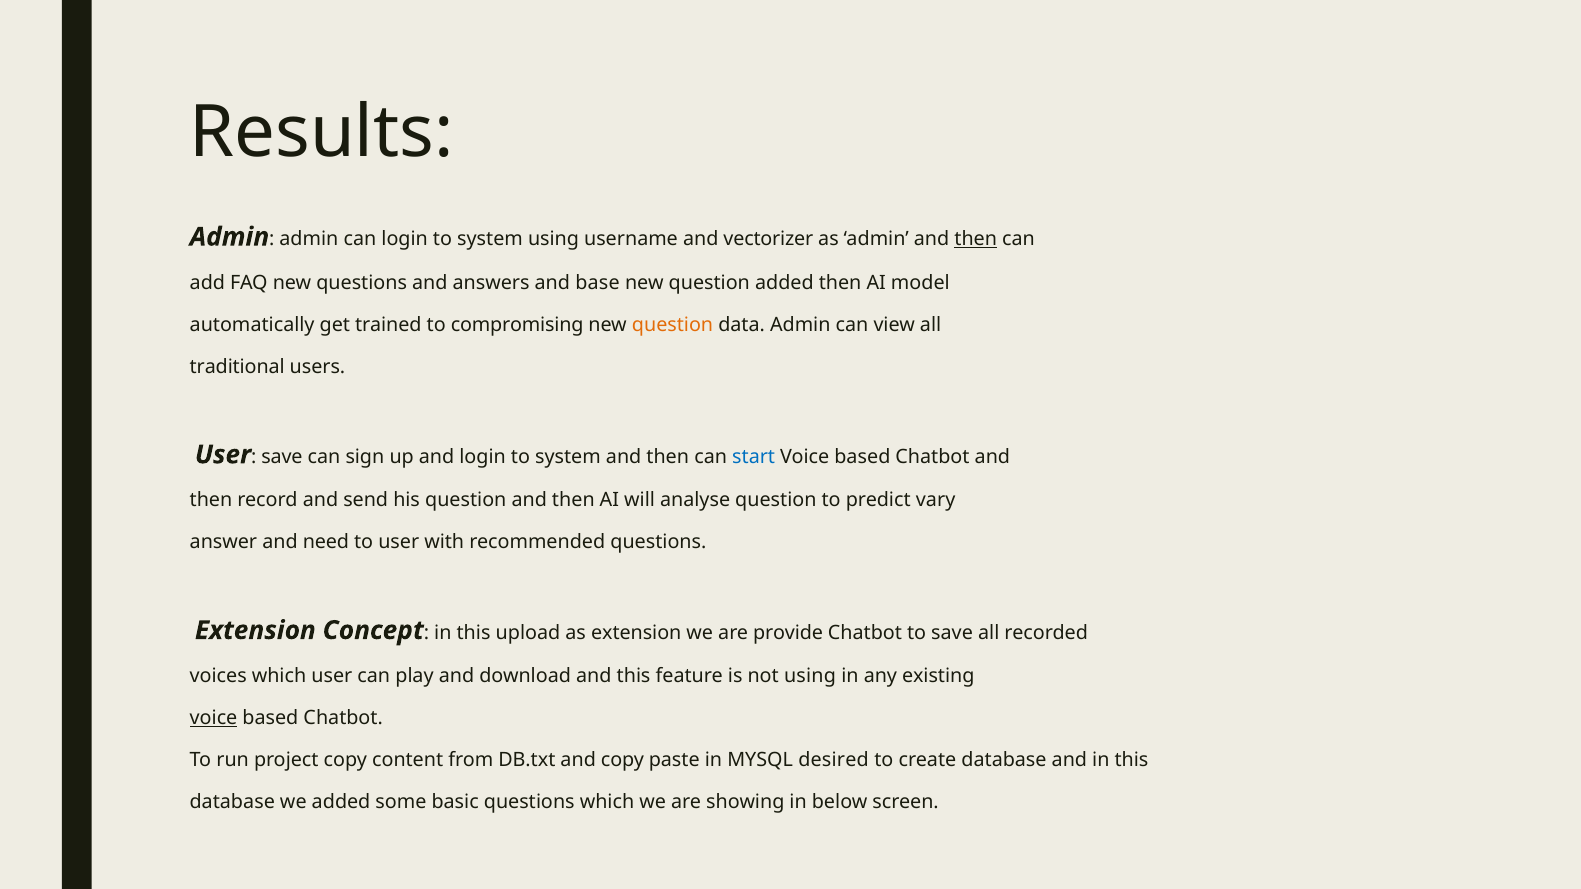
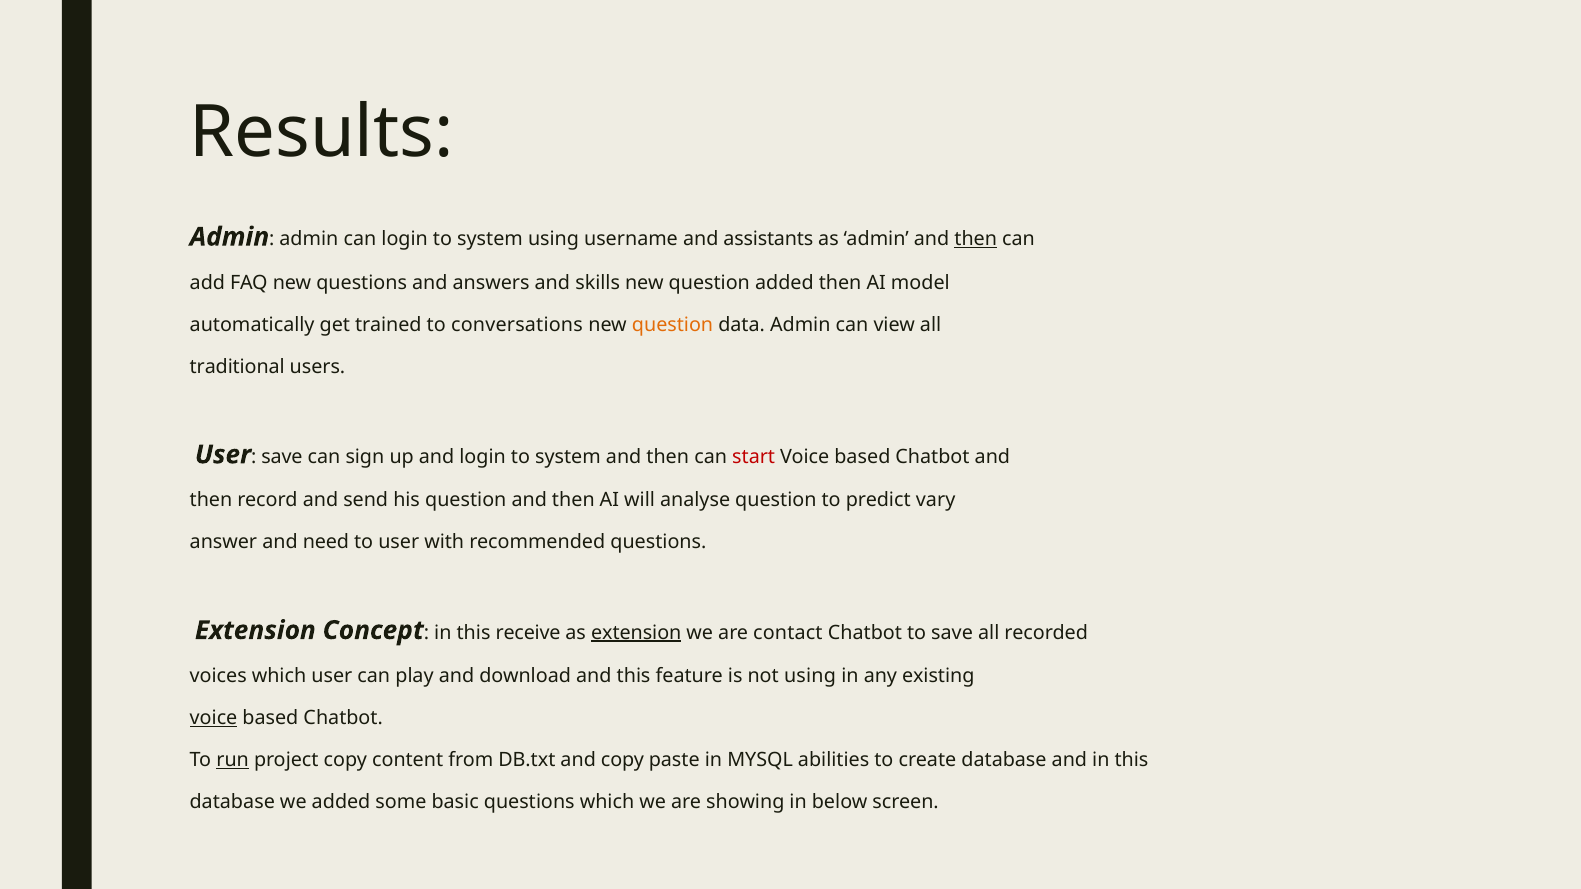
vectorizer: vectorizer -> assistants
base: base -> skills
compromising: compromising -> conversations
start colour: blue -> red
upload: upload -> receive
extension at (636, 633) underline: none -> present
provide: provide -> contact
run underline: none -> present
desired: desired -> abilities
